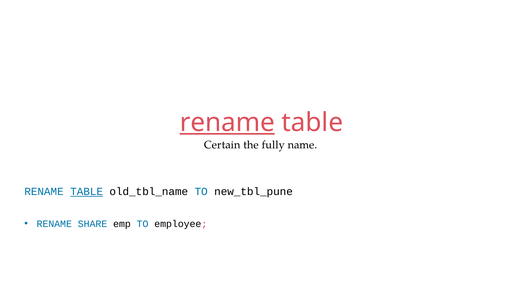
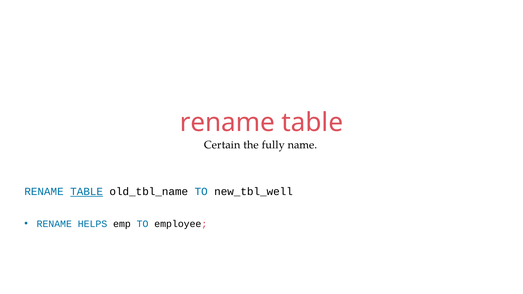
rename at (227, 123) underline: present -> none
new_tbl_pune: new_tbl_pune -> new_tbl_well
SHARE: SHARE -> HELPS
